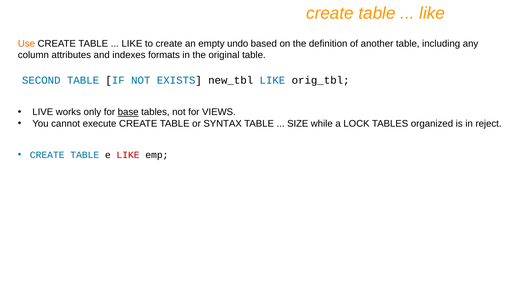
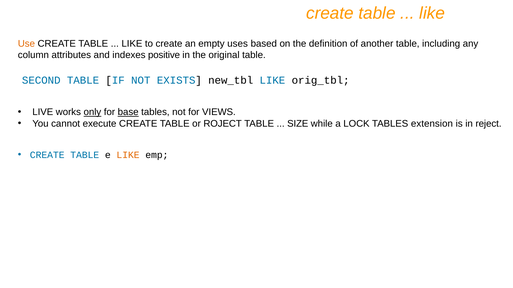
undo: undo -> uses
formats: formats -> positive
only underline: none -> present
SYNTAX: SYNTAX -> ROJECT
organized: organized -> extension
LIKE at (128, 155) colour: red -> orange
